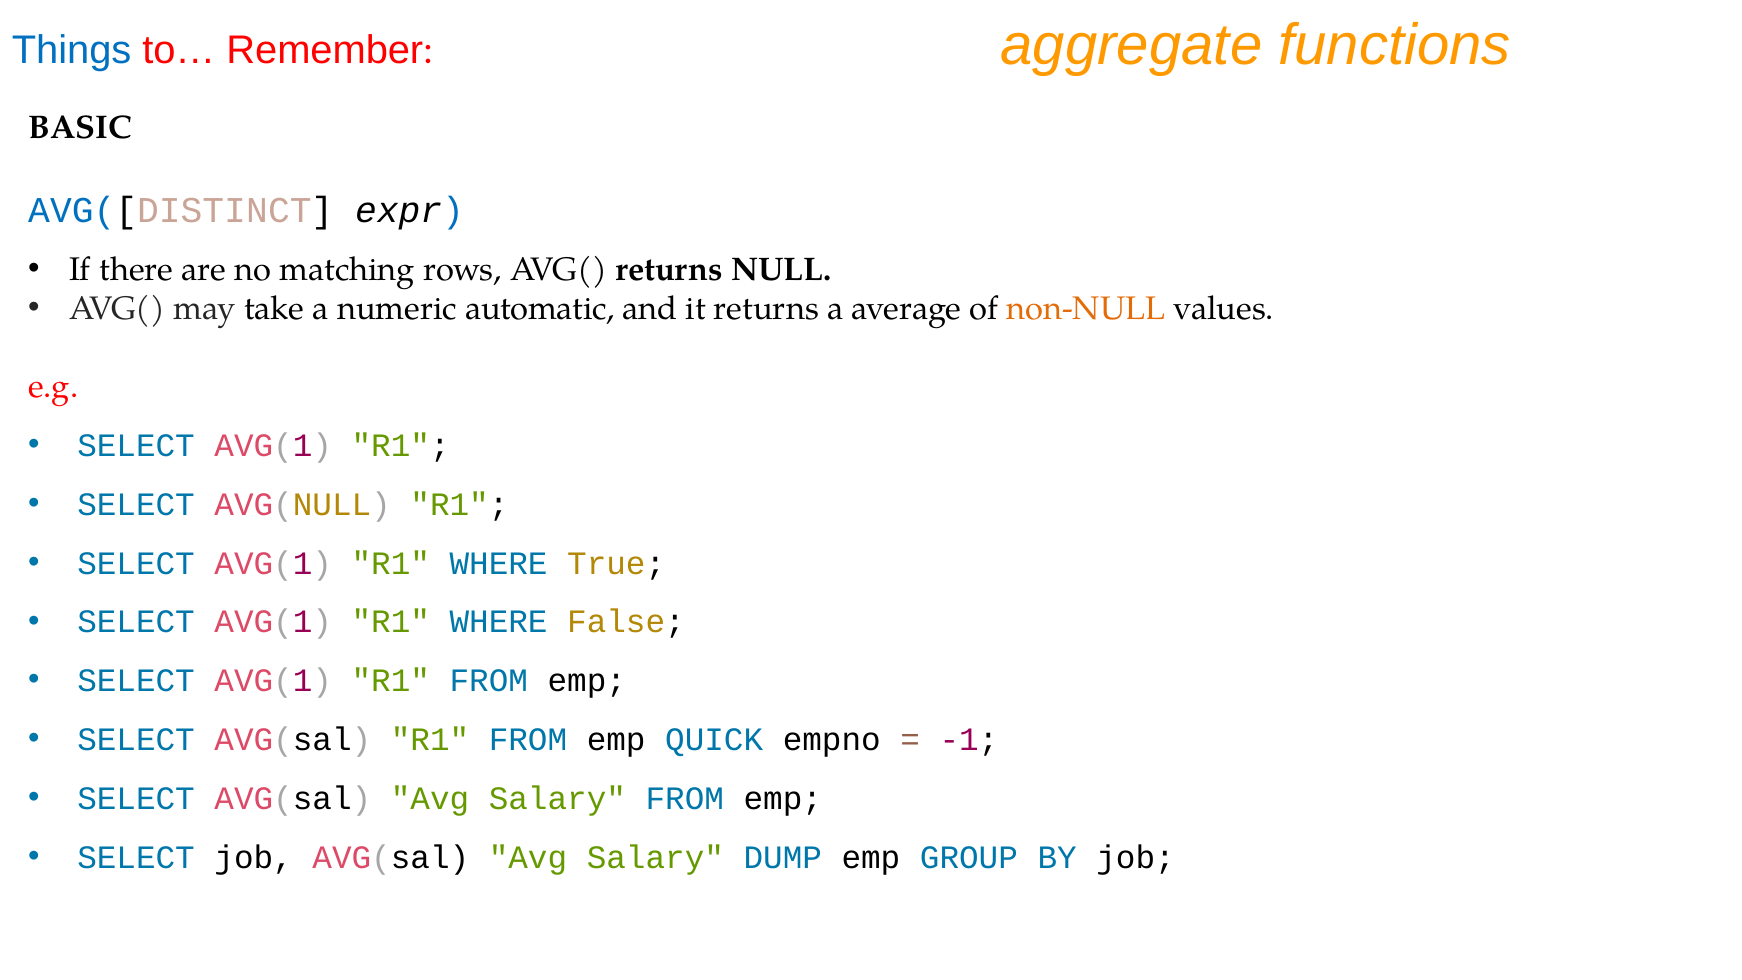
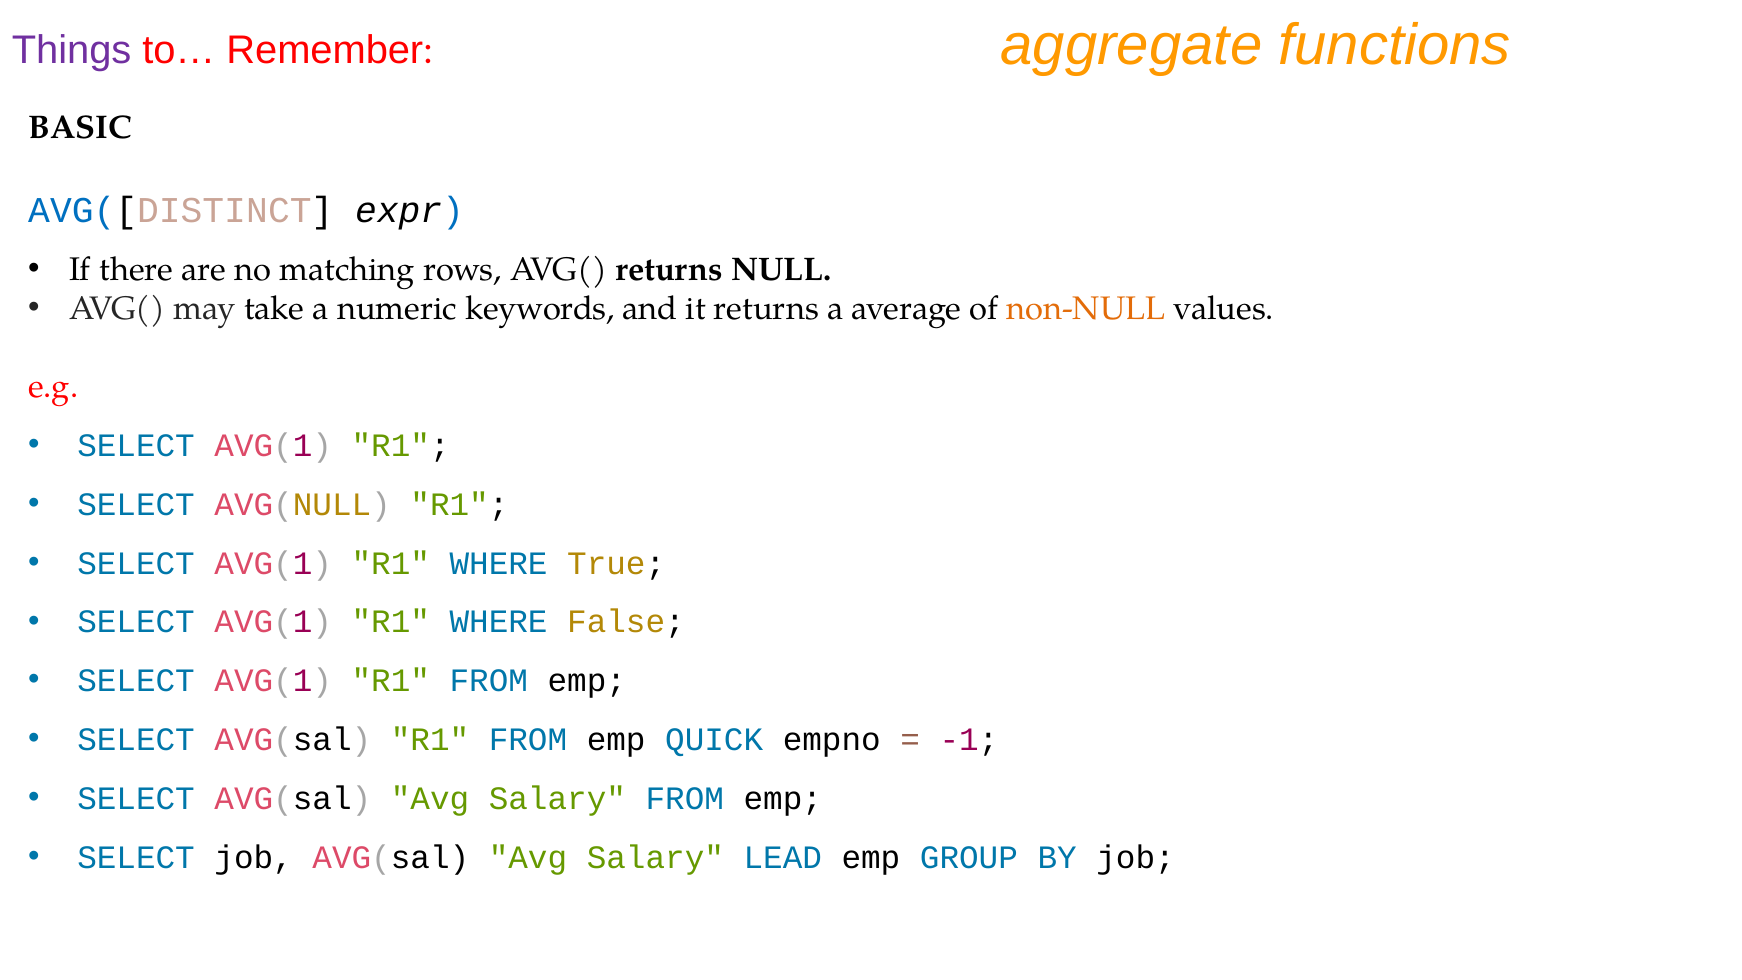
Things colour: blue -> purple
automatic: automatic -> keywords
DUMP: DUMP -> LEAD
